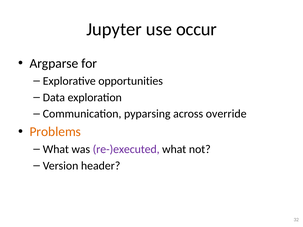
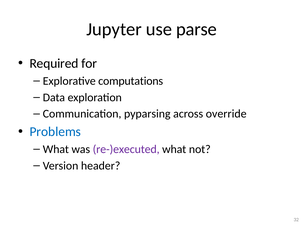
occur: occur -> parse
Argparse: Argparse -> Required
opportunities: opportunities -> computations
Problems colour: orange -> blue
